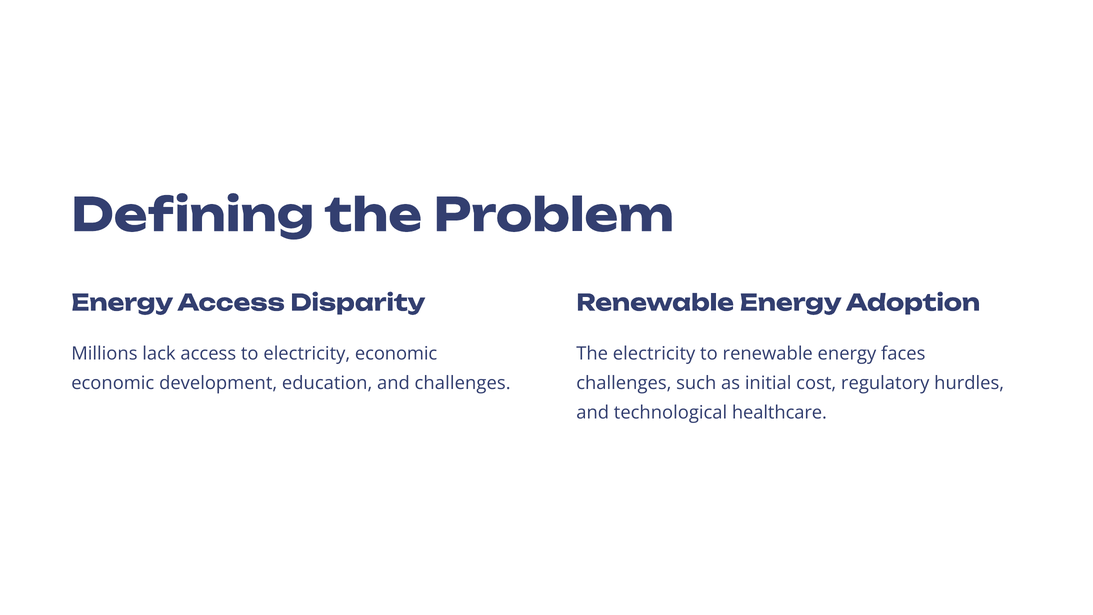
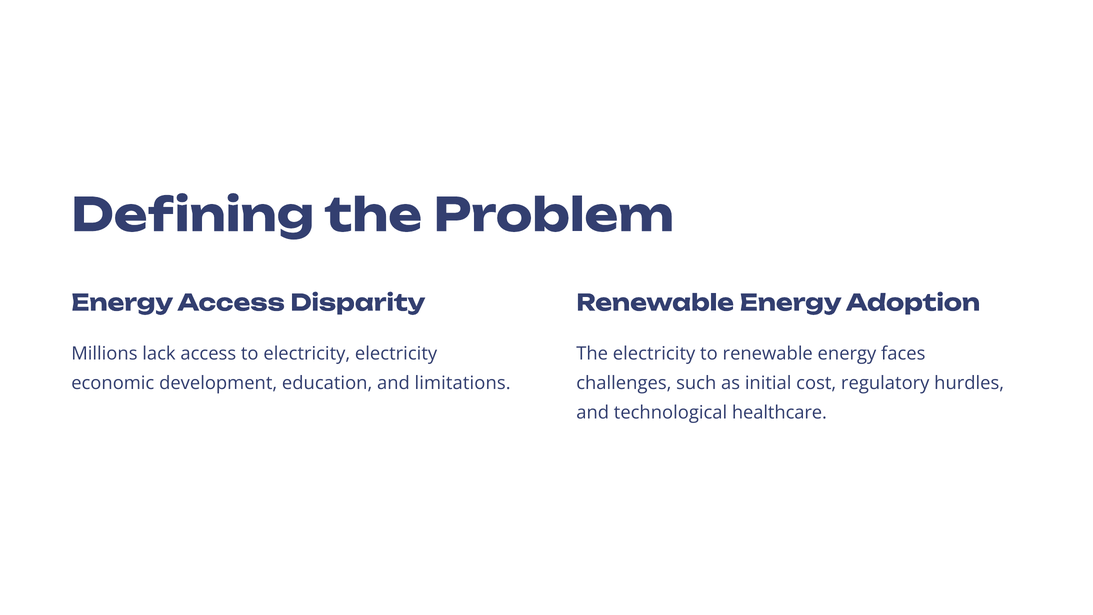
electricity economic: economic -> electricity
and challenges: challenges -> limitations
